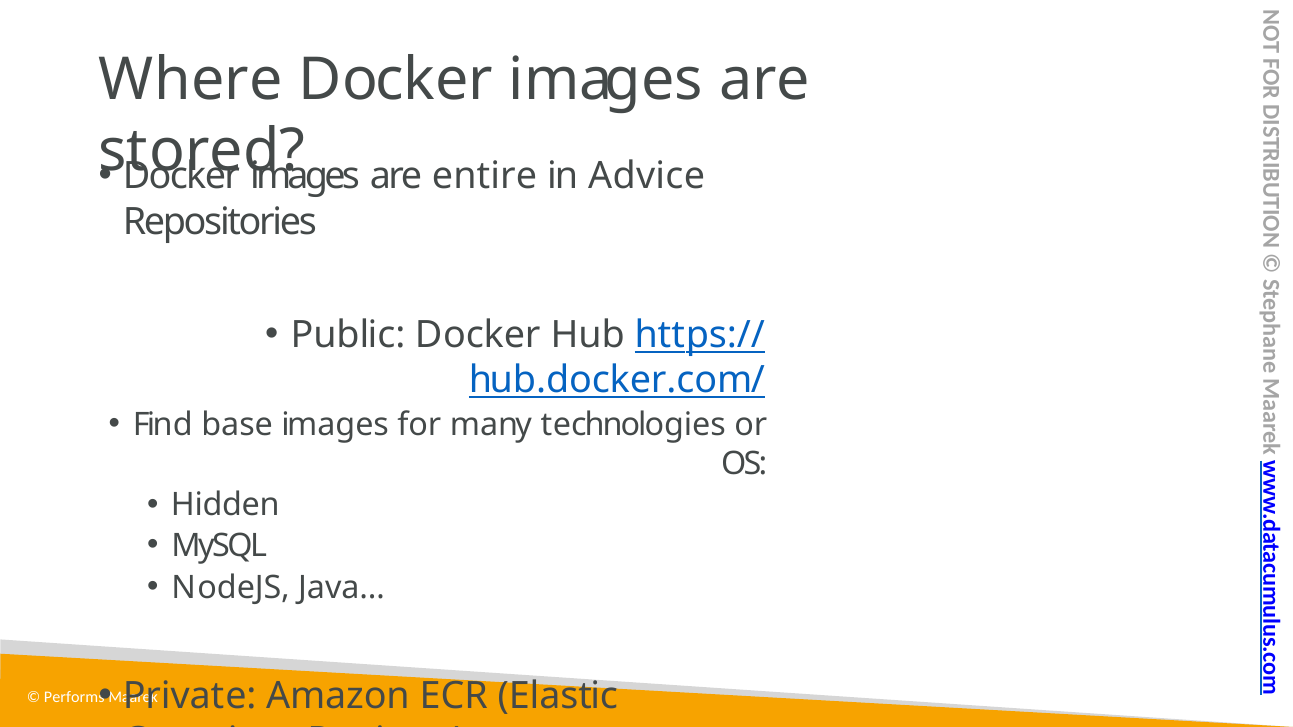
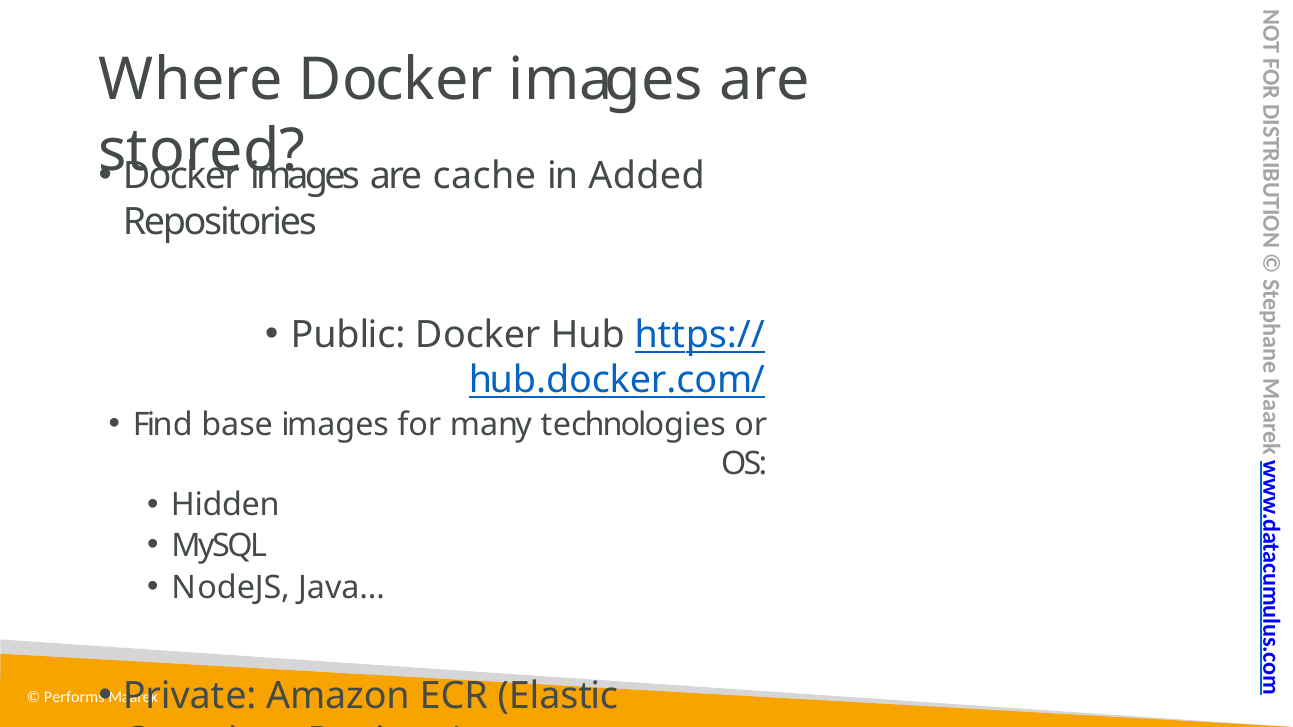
entire: entire -> cache
Advice: Advice -> Added
